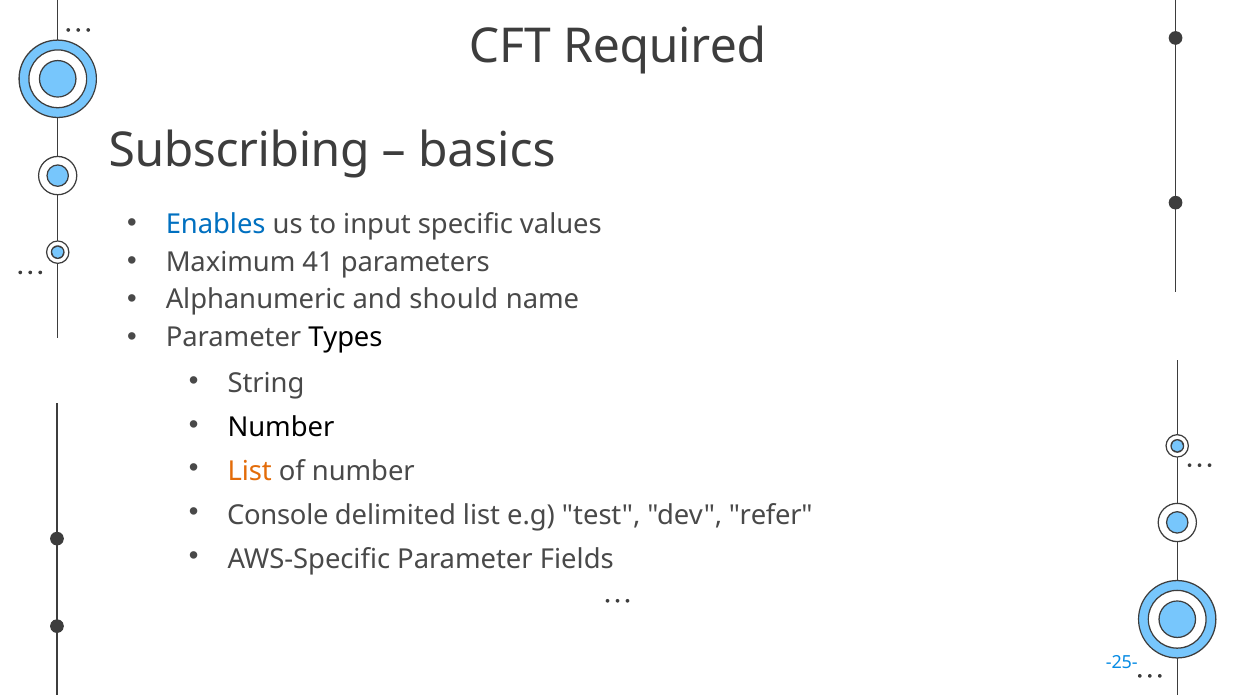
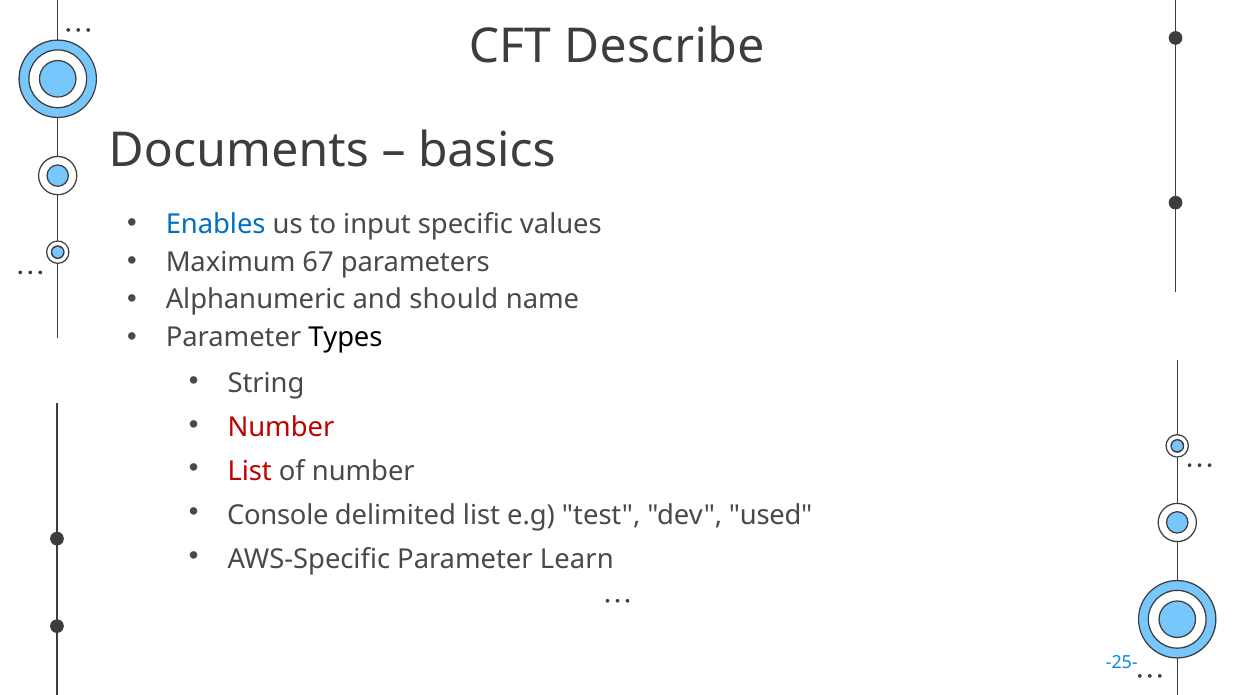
Required: Required -> Describe
Subscribing: Subscribing -> Documents
41: 41 -> 67
Number at (281, 428) colour: black -> red
List at (250, 471) colour: orange -> red
refer: refer -> used
Fields: Fields -> Learn
